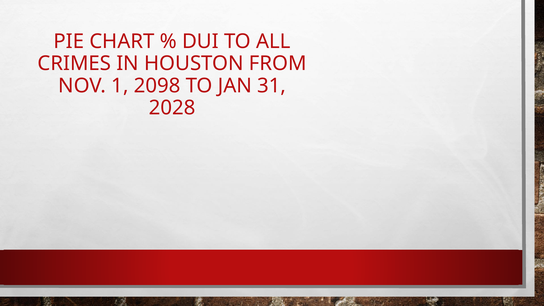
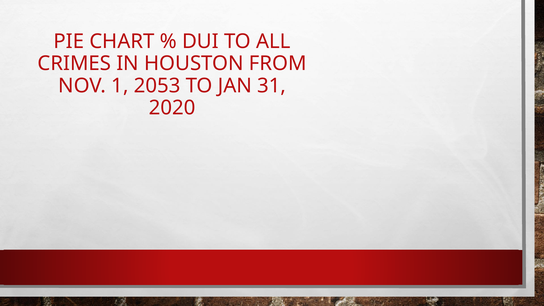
2098: 2098 -> 2053
2028: 2028 -> 2020
